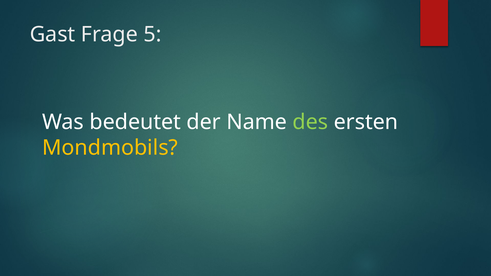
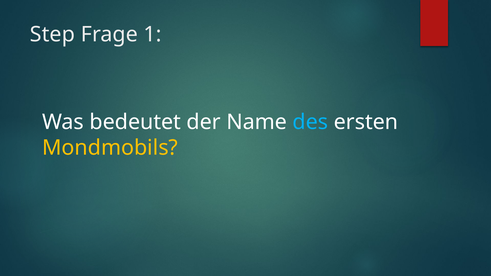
Gast: Gast -> Step
5: 5 -> 1
des colour: light green -> light blue
